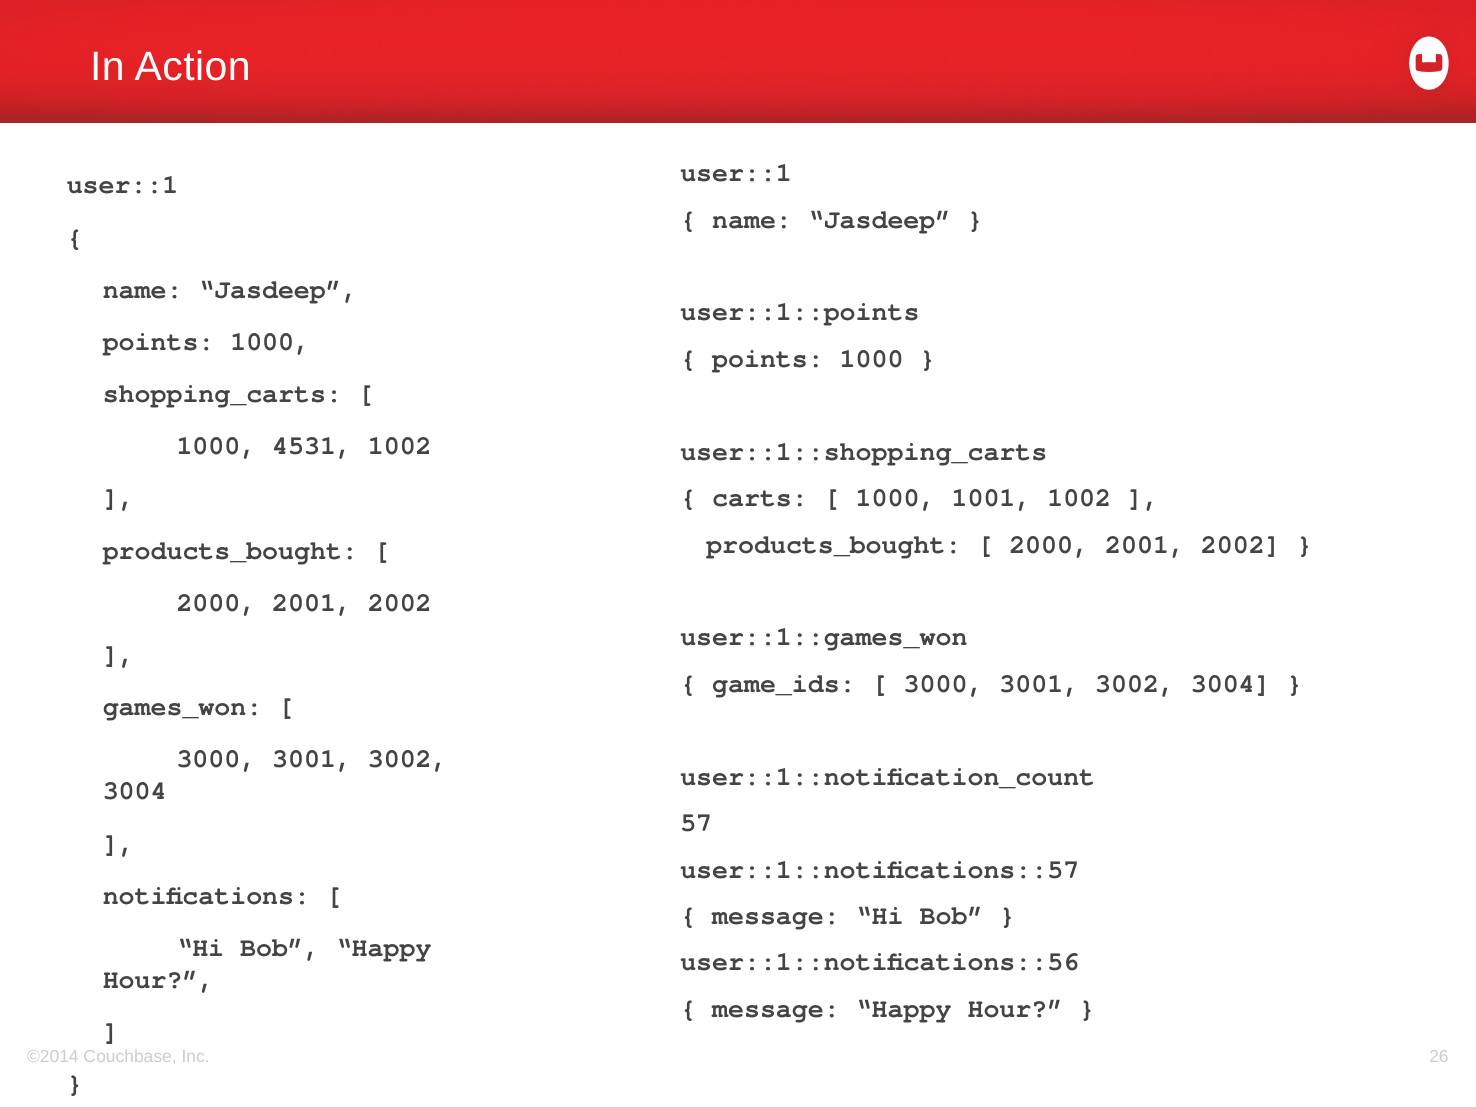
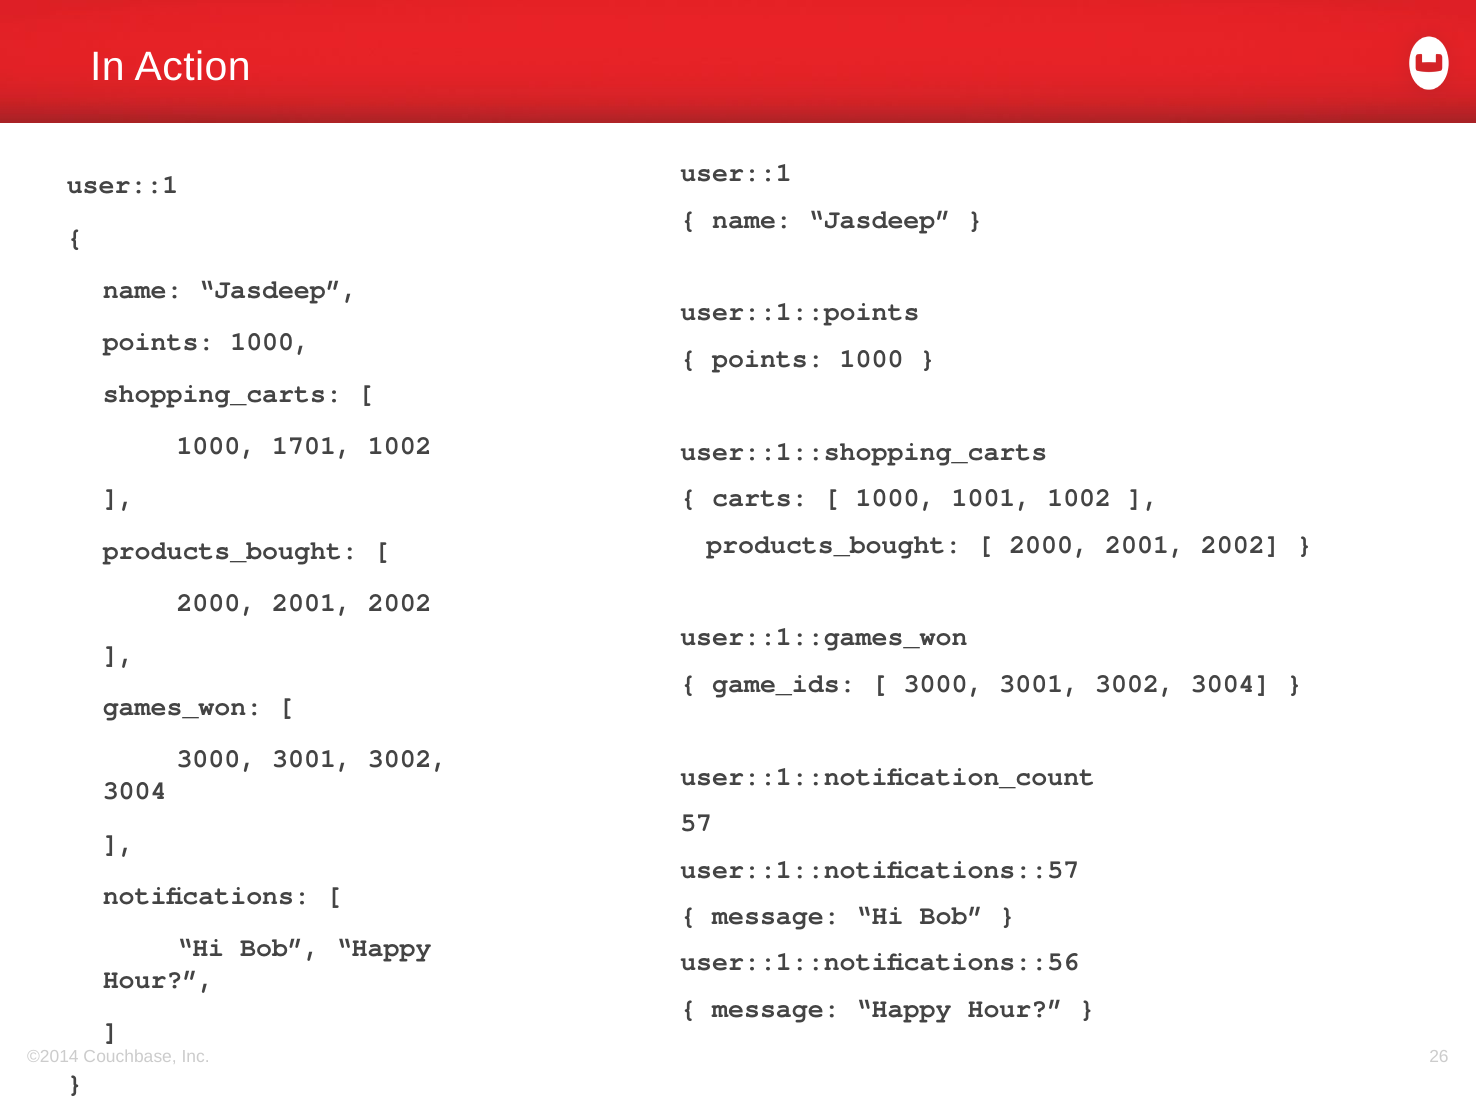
4531: 4531 -> 1701
